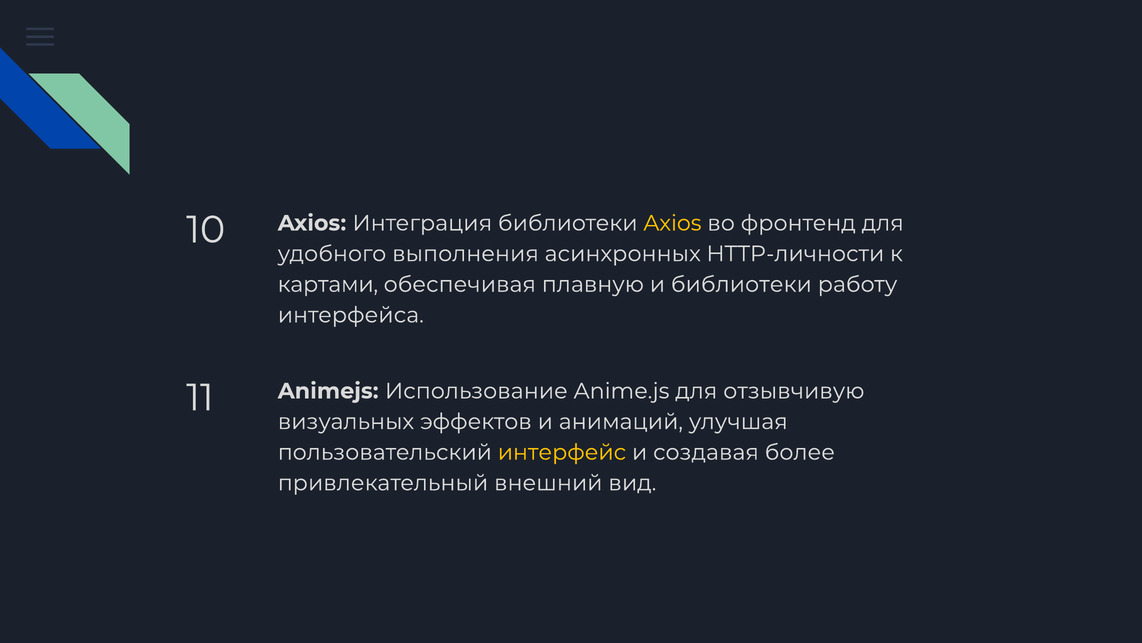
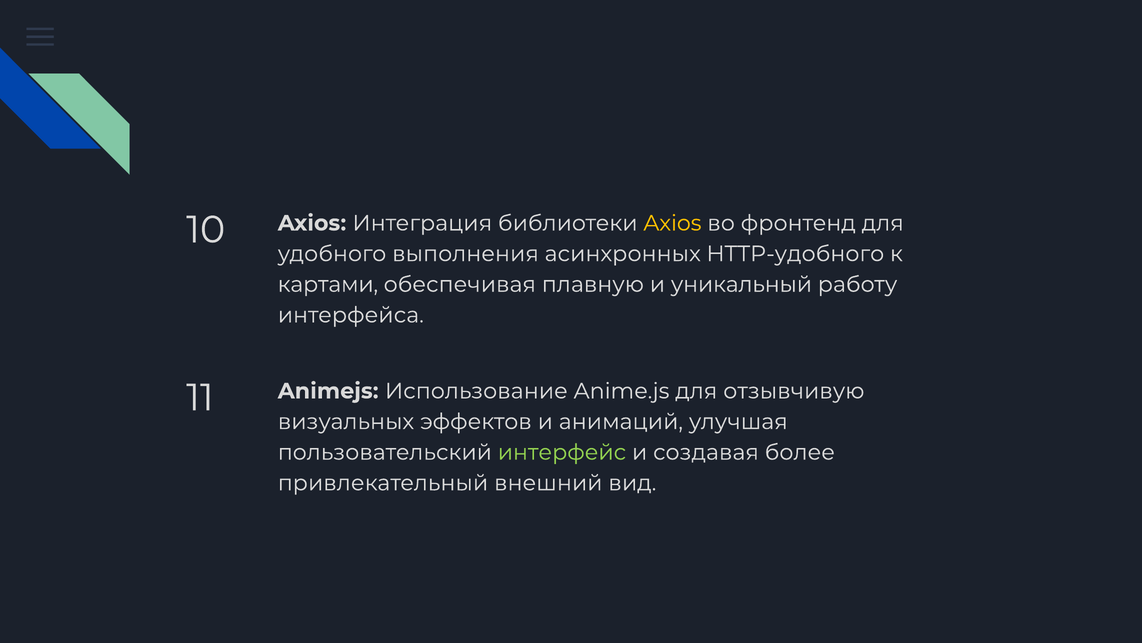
HTTP-личности: HTTP-личности -> HTTP-удобного
и библиотеки: библиотеки -> уникальный
интерфейс colour: yellow -> light green
